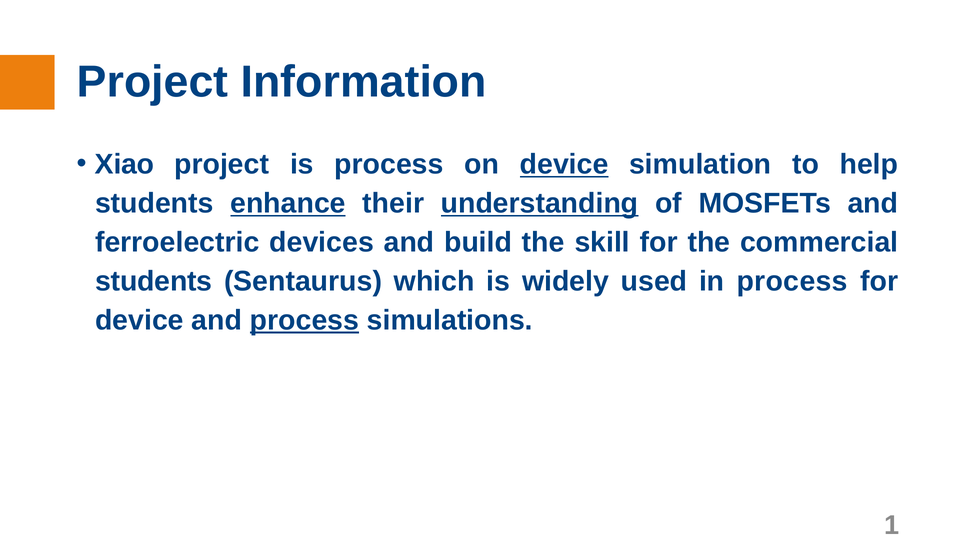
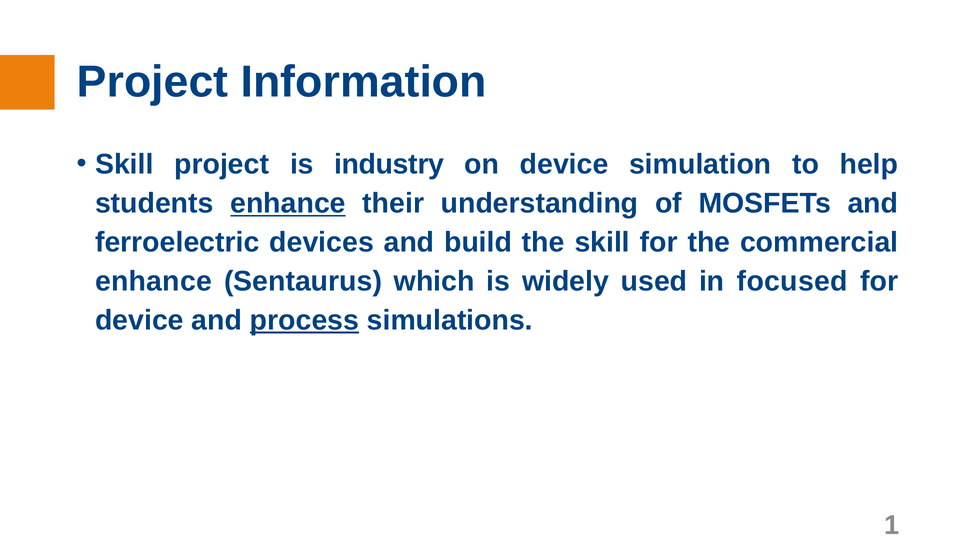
Xiao at (124, 165): Xiao -> Skill
is process: process -> industry
device at (564, 165) underline: present -> none
understanding underline: present -> none
students at (154, 281): students -> enhance
in process: process -> focused
